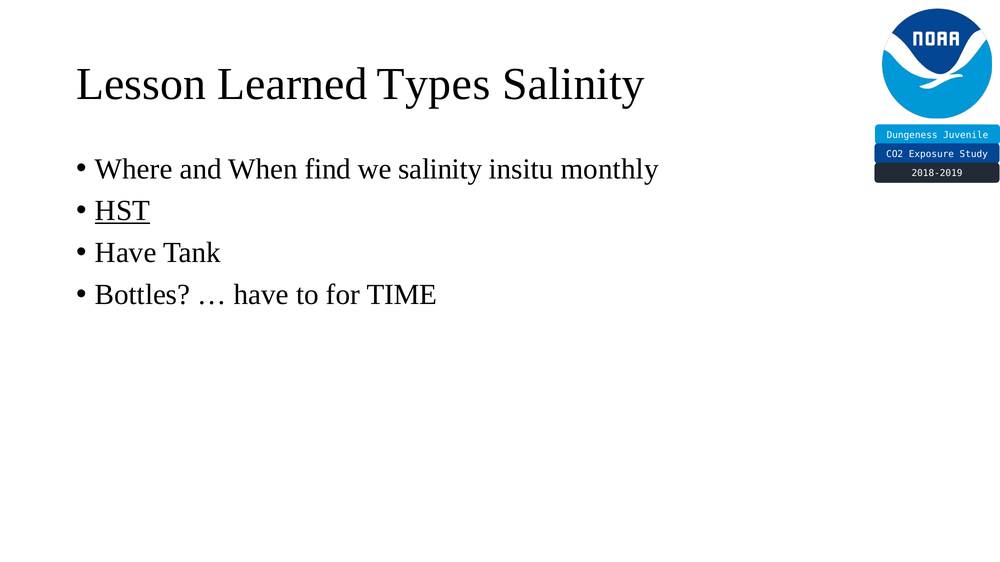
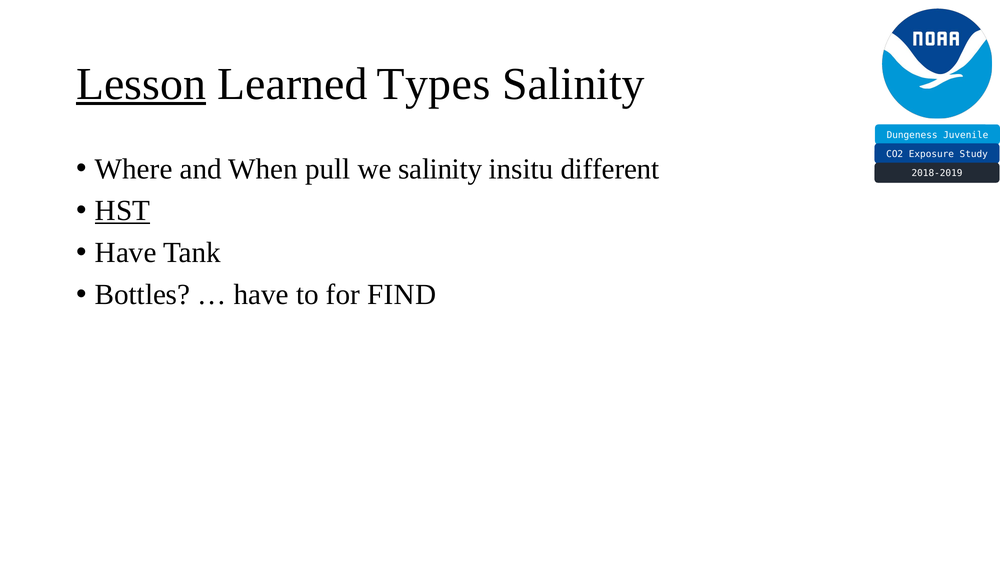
Lesson underline: none -> present
find: find -> pull
monthly: monthly -> different
TIME: TIME -> FIND
